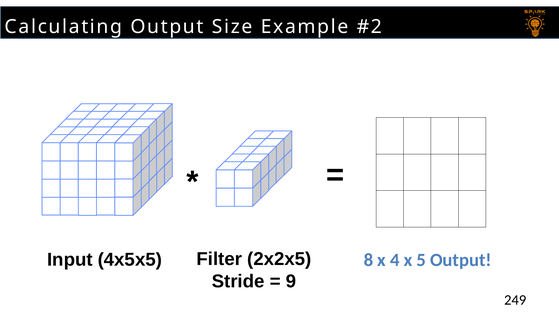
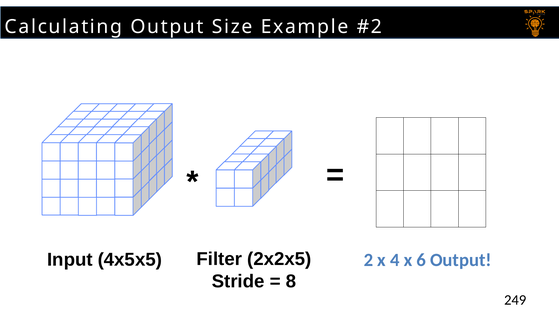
8: 8 -> 2
5: 5 -> 6
9: 9 -> 8
